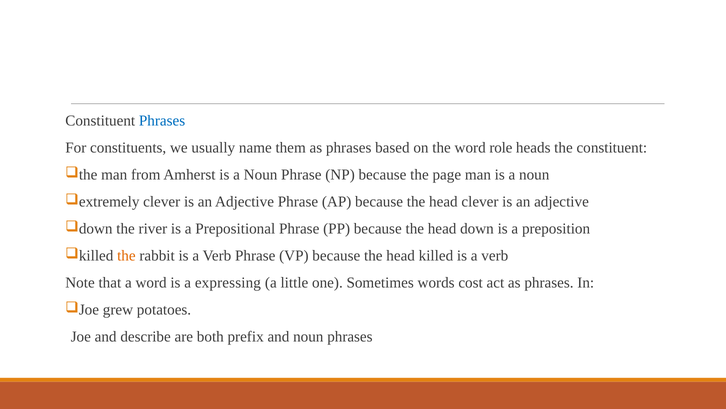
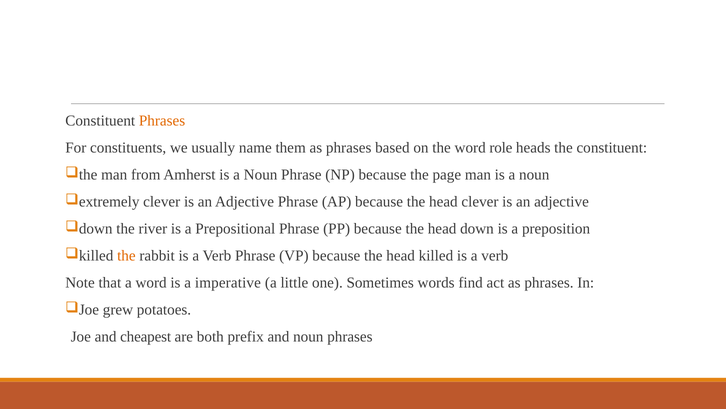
Phrases at (162, 121) colour: blue -> orange
expressing: expressing -> imperative
cost: cost -> find
describe: describe -> cheapest
